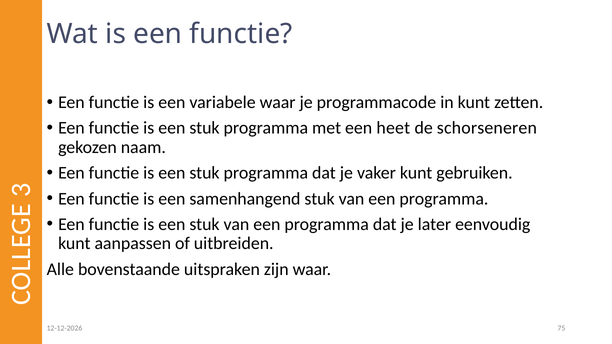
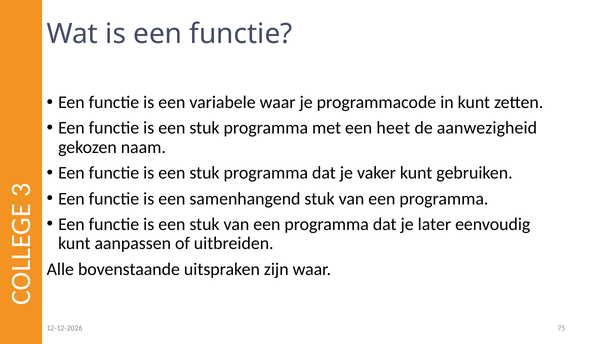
schorseneren: schorseneren -> aanwezigheid
